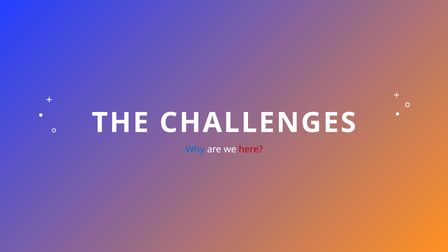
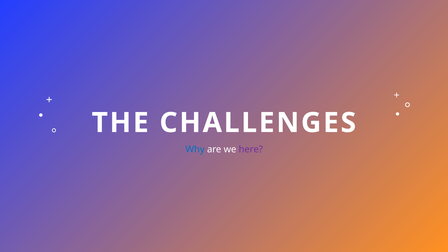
here colour: red -> purple
